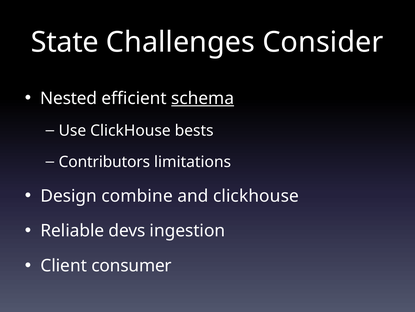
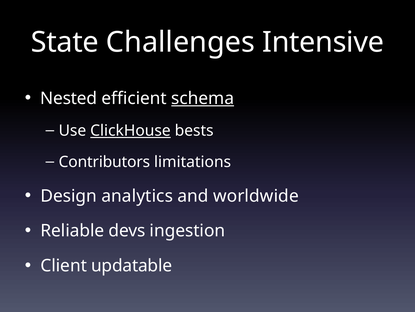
Consider: Consider -> Intensive
ClickHouse at (130, 130) underline: none -> present
combine: combine -> analytics
and clickhouse: clickhouse -> worldwide
consumer: consumer -> updatable
